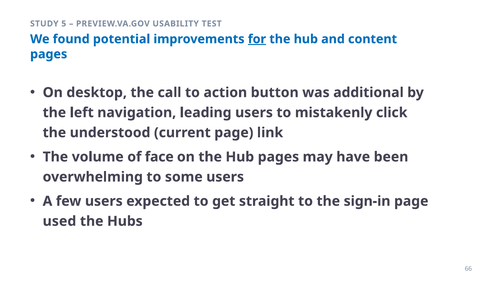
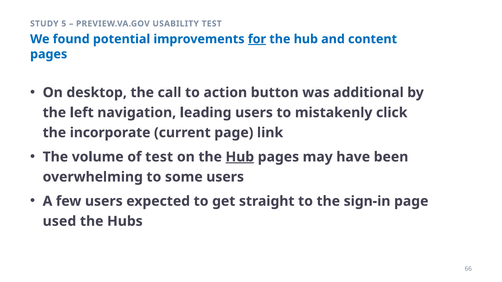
understood: understood -> incorporate
of face: face -> test
Hub at (240, 157) underline: none -> present
